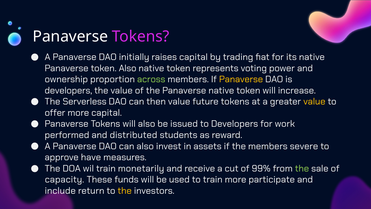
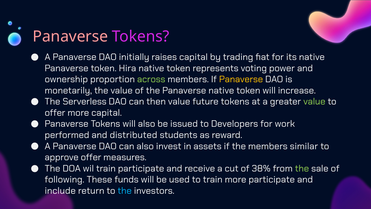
Panaverse at (70, 36) colour: white -> pink
token Also: Also -> Hira
developers at (68, 90): developers -> monetarily
value at (314, 101) colour: yellow -> light green
severe: severe -> similar
approve have: have -> offer
train monetarily: monetarily -> participate
99%: 99% -> 38%
capacity: capacity -> following
the at (125, 191) colour: yellow -> light blue
